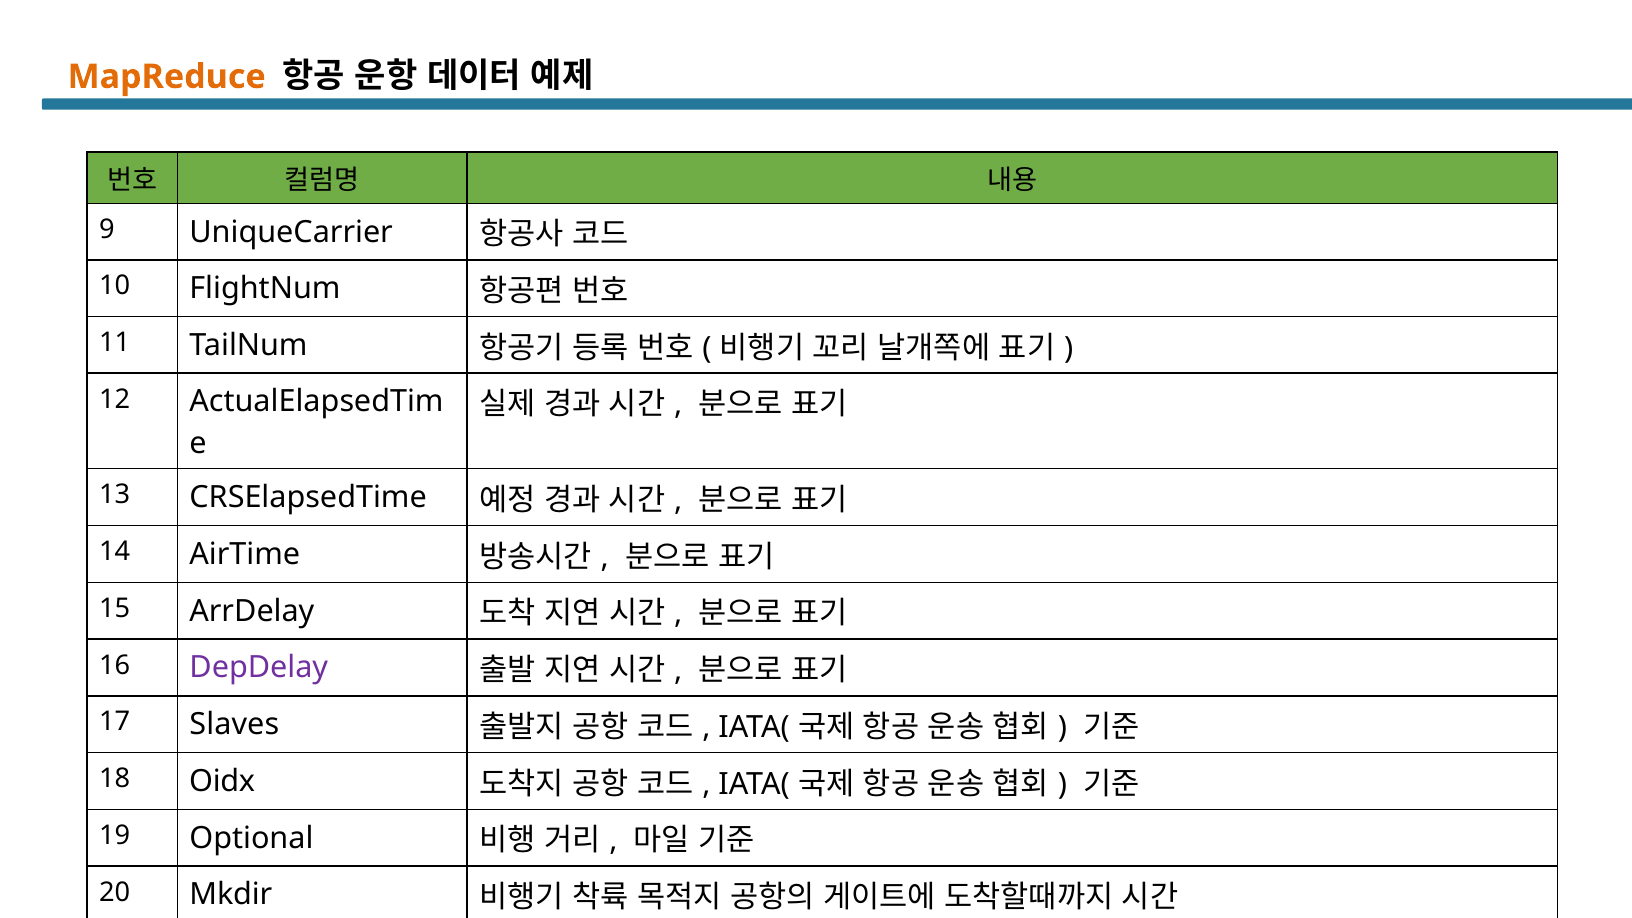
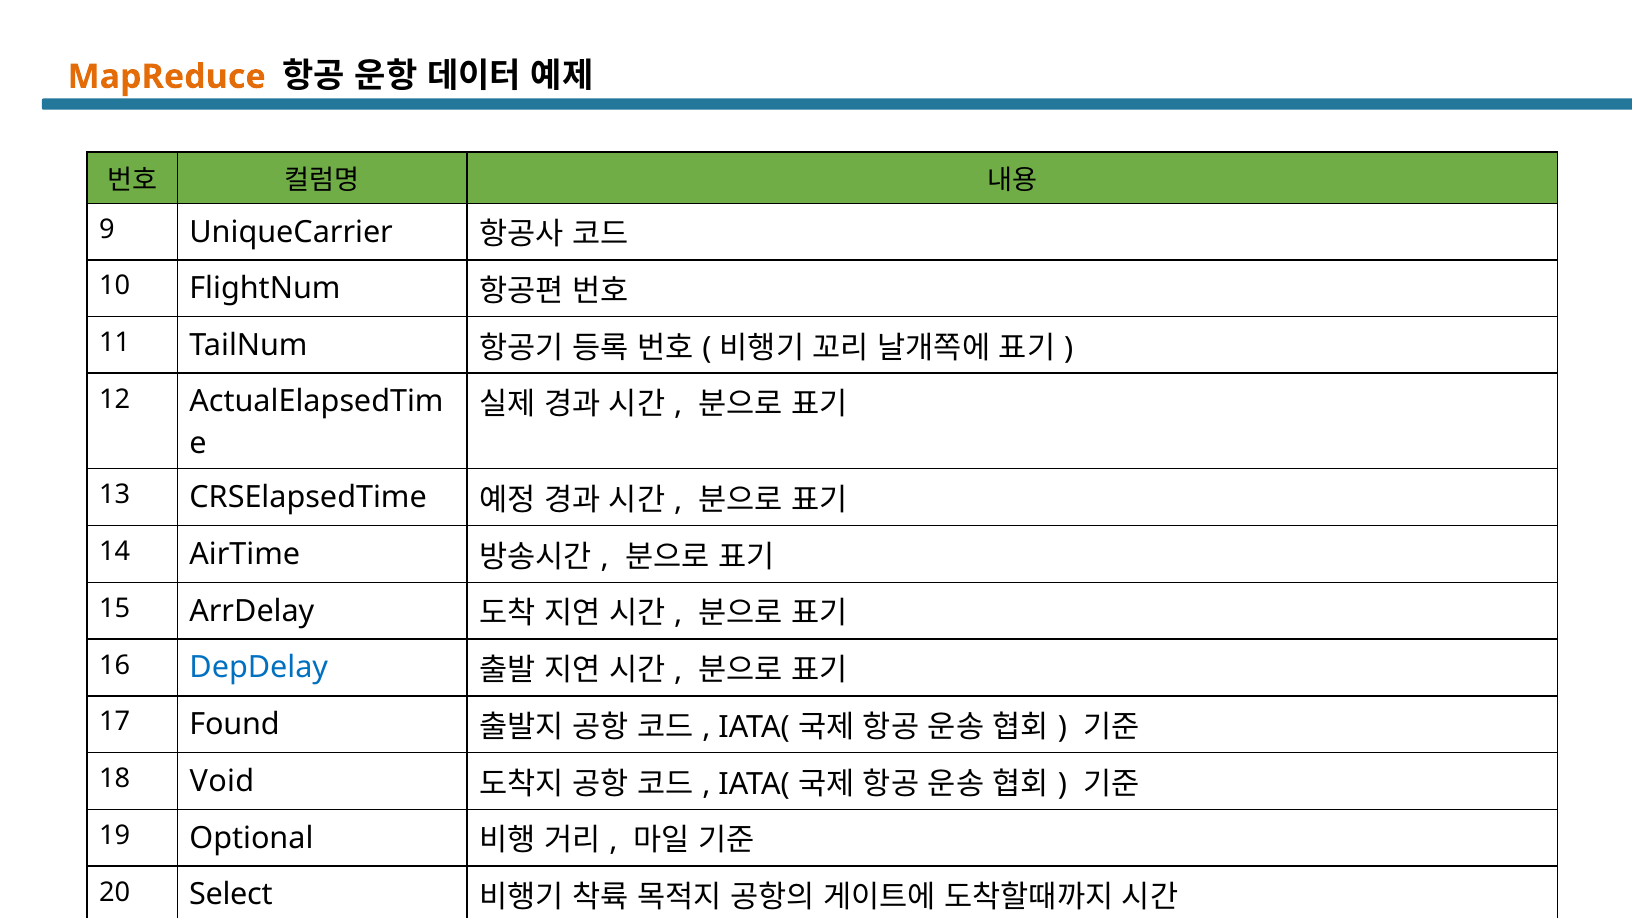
DepDelay colour: purple -> blue
Slaves: Slaves -> Found
Oidx: Oidx -> Void
Mkdir: Mkdir -> Select
